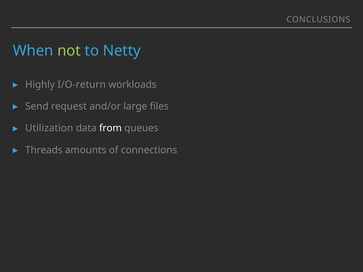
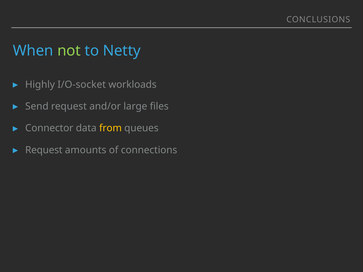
I/O-return: I/O-return -> I/O-socket
Utilization: Utilization -> Connector
from colour: white -> yellow
Threads at (44, 150): Threads -> Request
